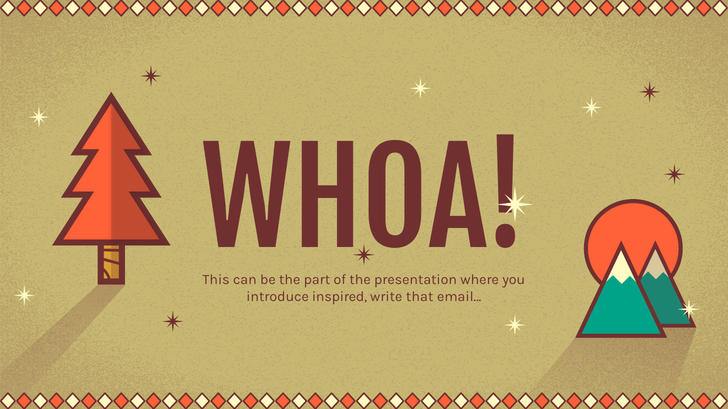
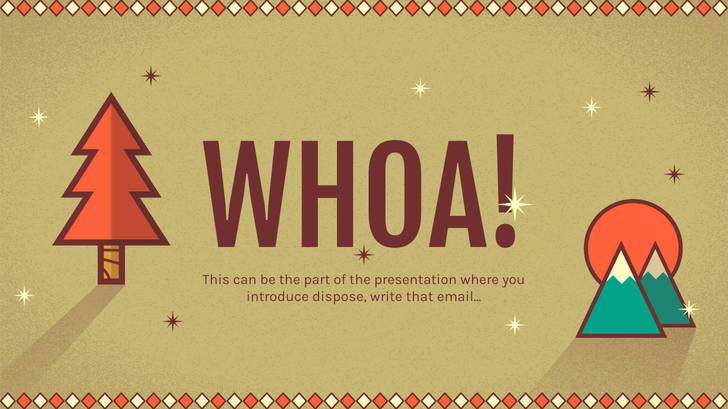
inspired: inspired -> dispose
